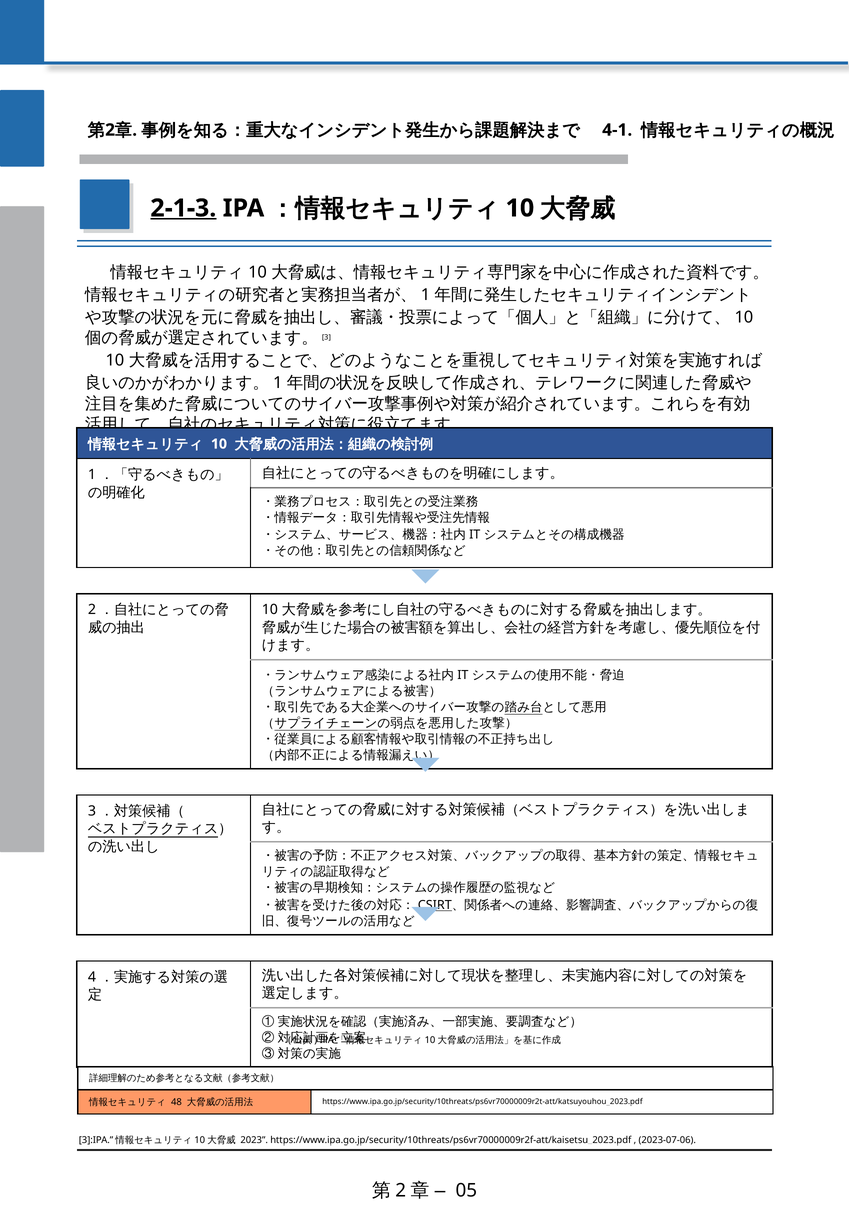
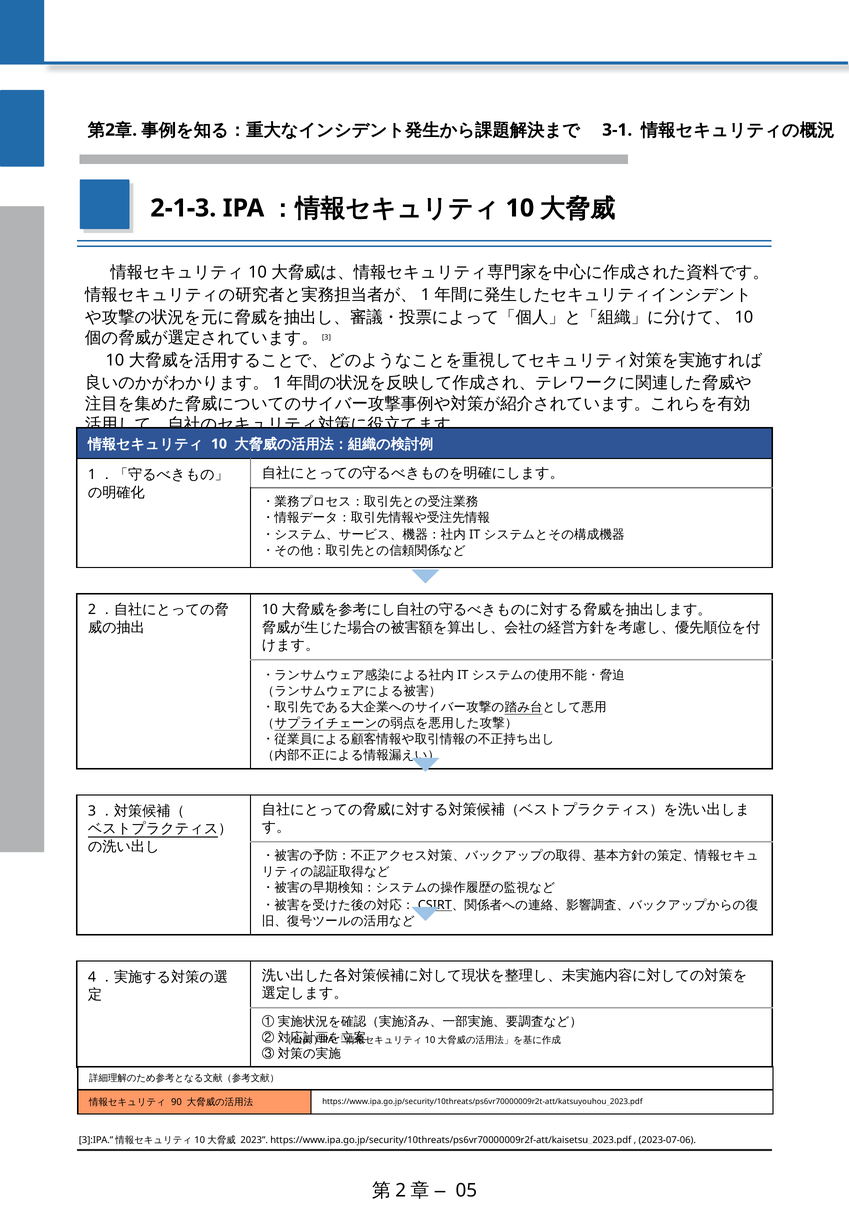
4-1: 4-1 -> 3-1
2-1-3 underline: present -> none
48: 48 -> 90
